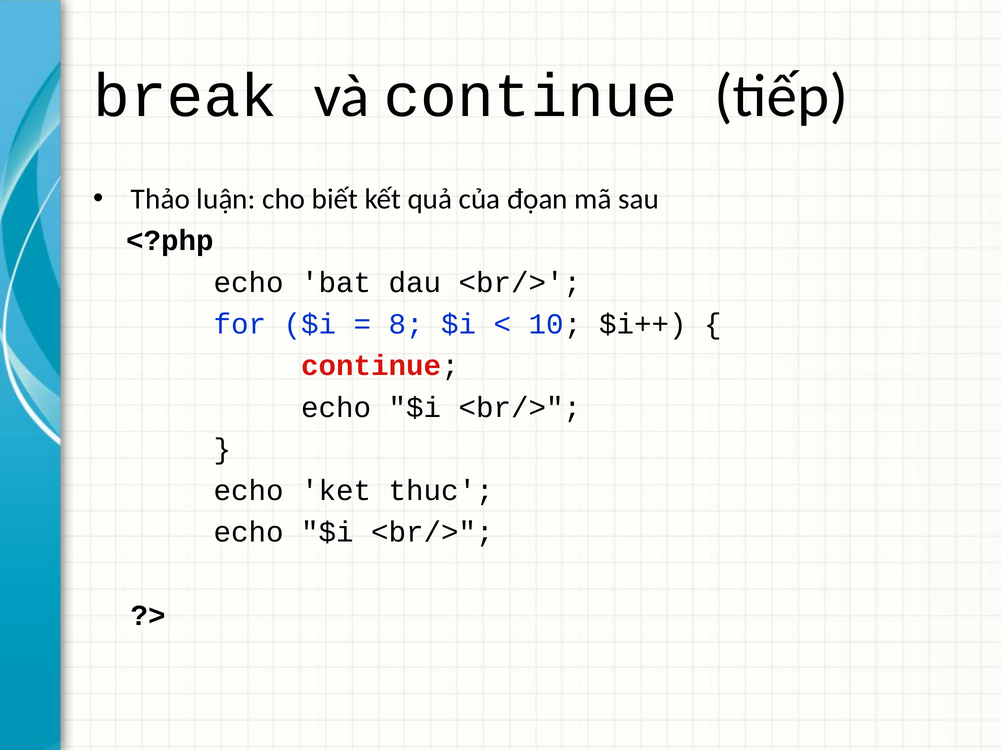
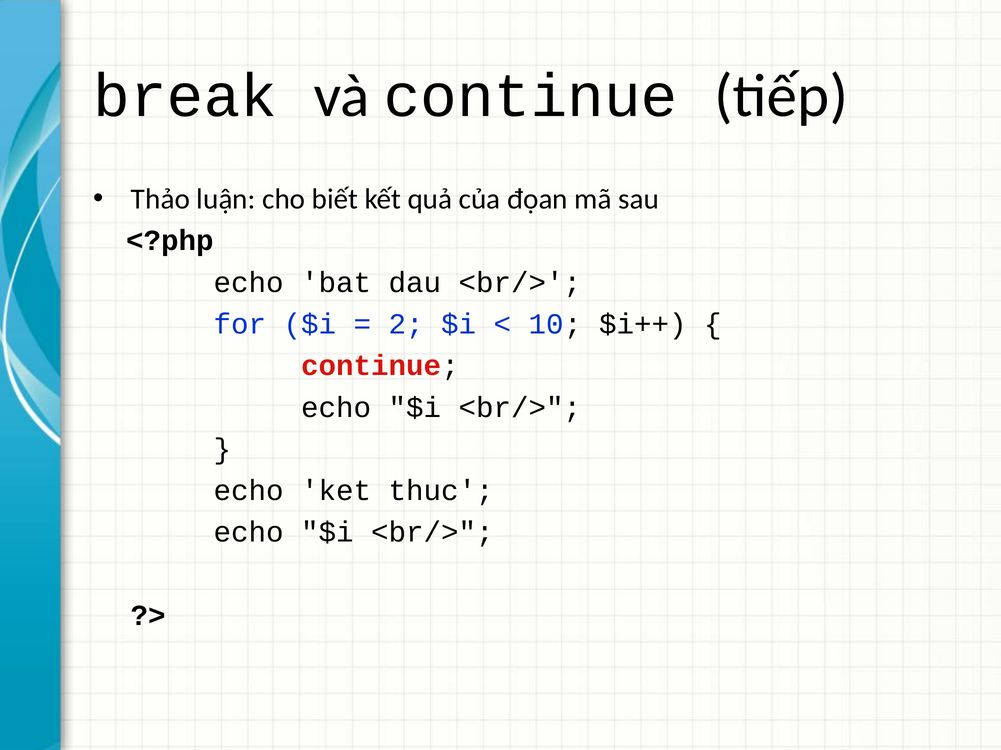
8: 8 -> 2
